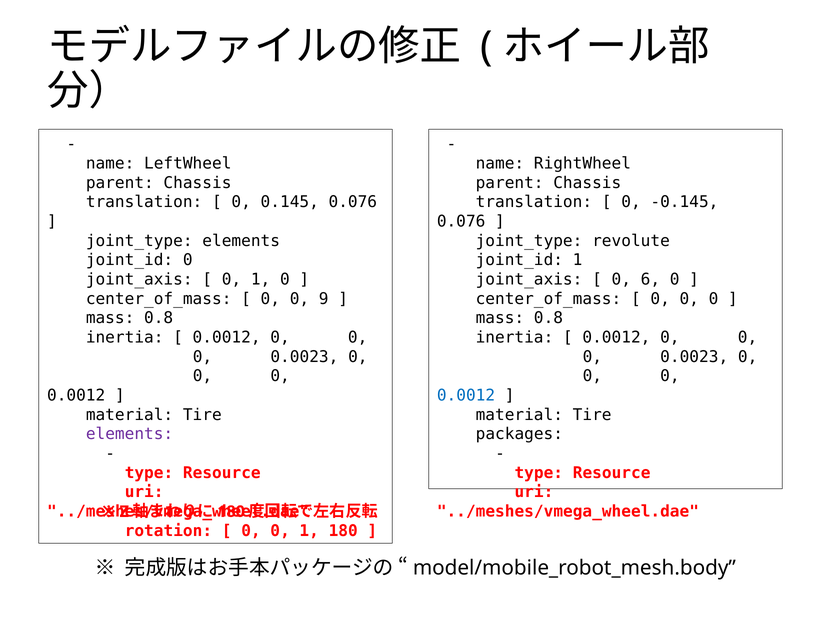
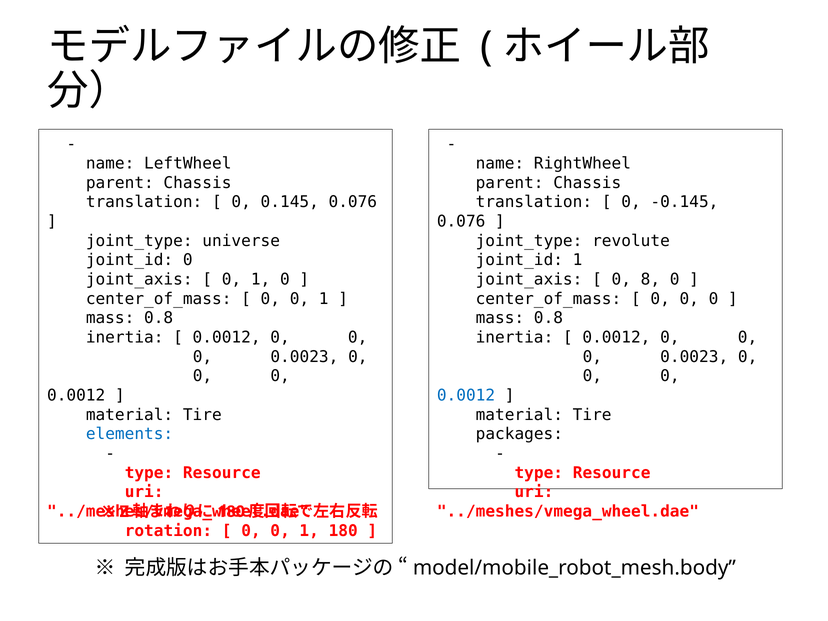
joint_type elements: elements -> universe
6: 6 -> 8
9 at (324, 299): 9 -> 1
elements at (130, 434) colour: purple -> blue
